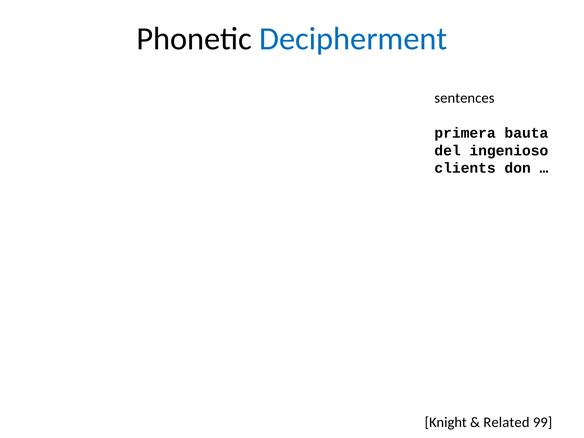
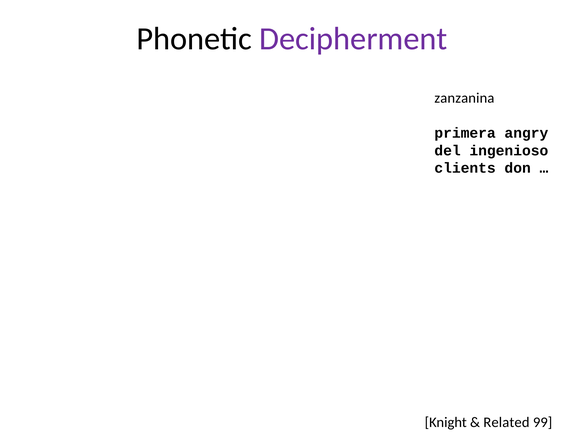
Decipherment colour: blue -> purple
sentences: sentences -> zanzanina
bauta: bauta -> angry
